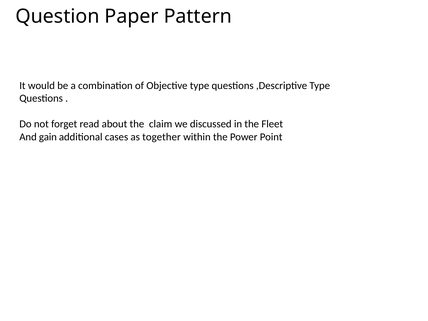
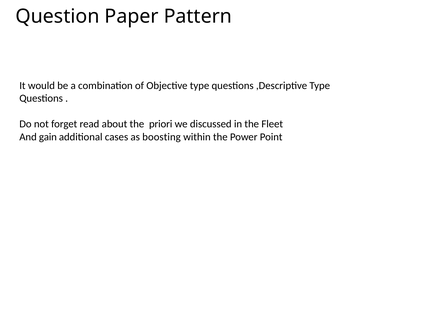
claim: claim -> priori
together: together -> boosting
